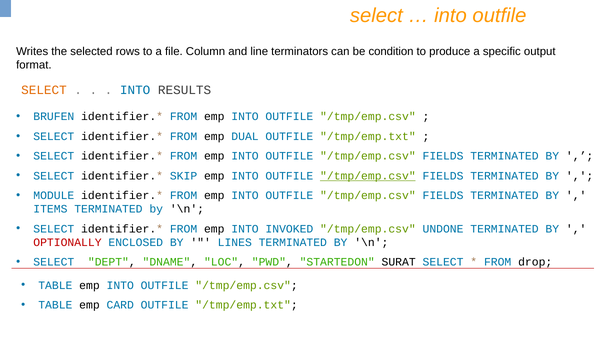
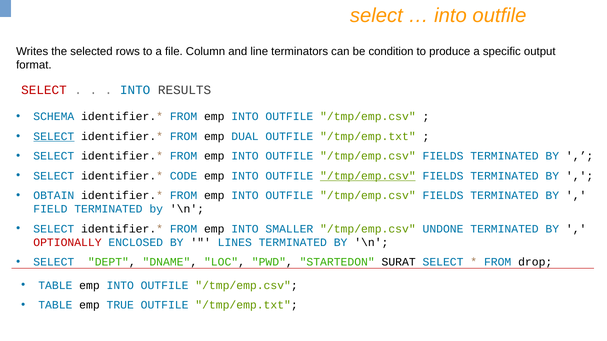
SELECT at (44, 90) colour: orange -> red
BRUFEN: BRUFEN -> SCHEMA
SELECT at (54, 137) underline: none -> present
SKIP: SKIP -> CODE
MODULE: MODULE -> OBTAIN
ITEMS: ITEMS -> FIELD
INVOKED: INVOKED -> SMALLER
CARD: CARD -> TRUE
